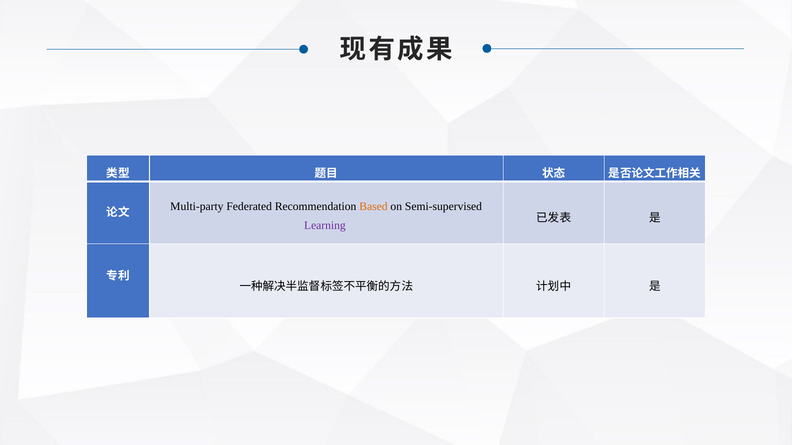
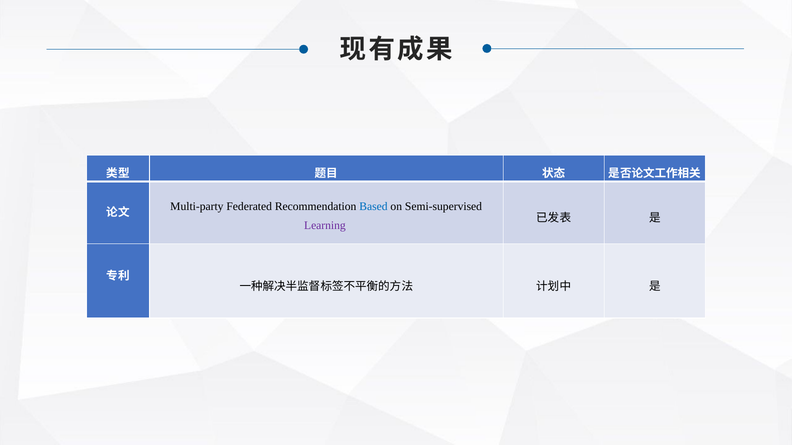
Based colour: orange -> blue
